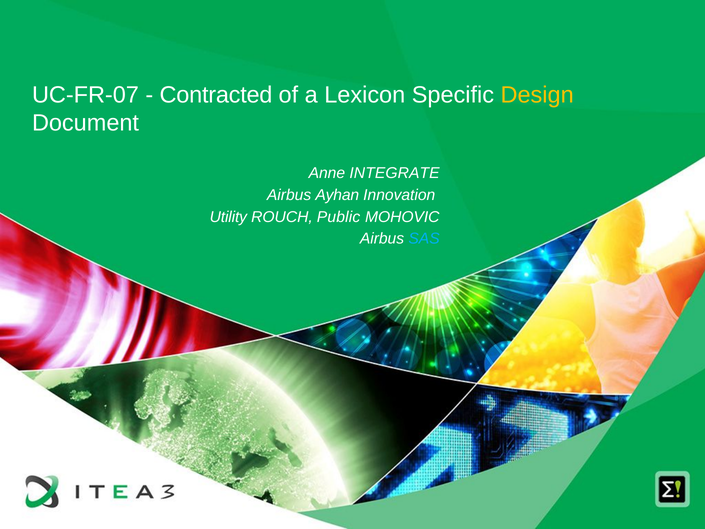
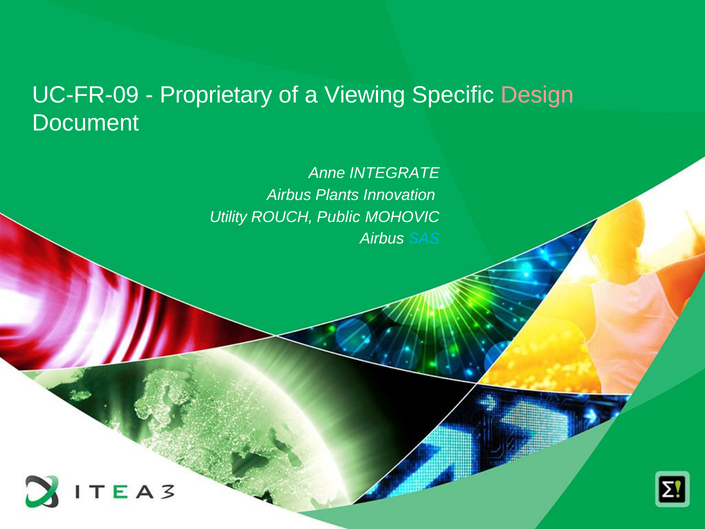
UC-FR-07: UC-FR-07 -> UC-FR-09
Contracted: Contracted -> Proprietary
Lexicon: Lexicon -> Viewing
Design colour: yellow -> pink
Ayhan: Ayhan -> Plants
